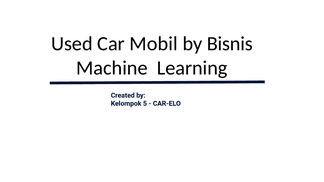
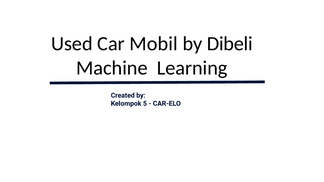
Bisnis: Bisnis -> Dibeli
